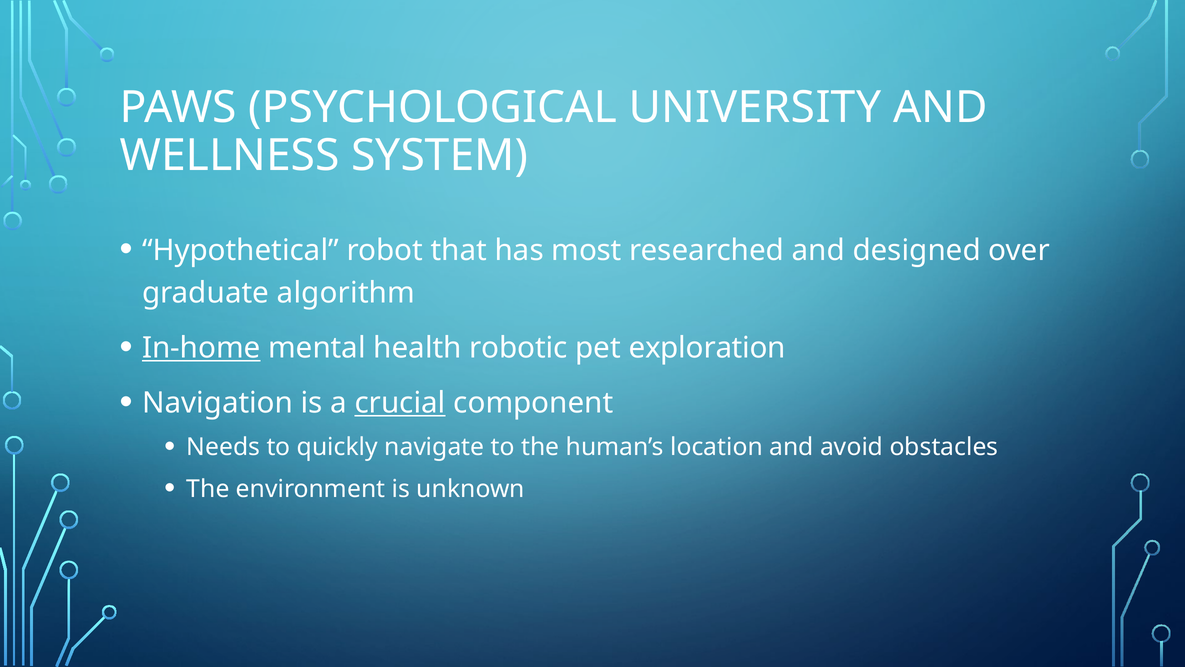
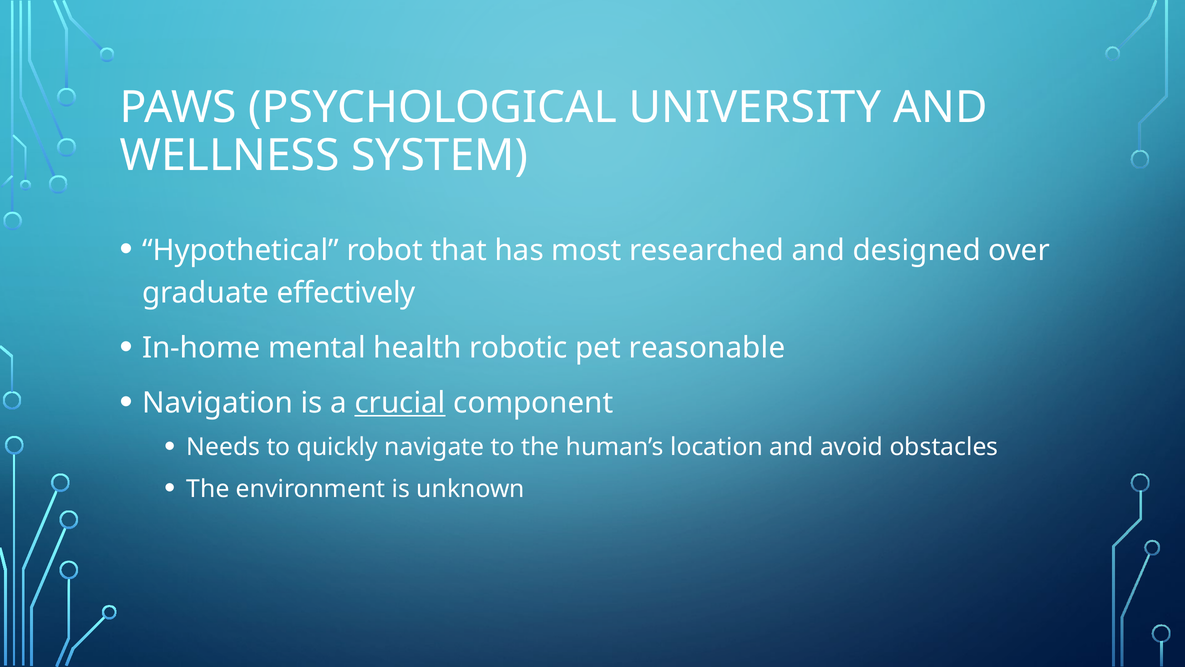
algorithm: algorithm -> effectively
In-home underline: present -> none
exploration: exploration -> reasonable
